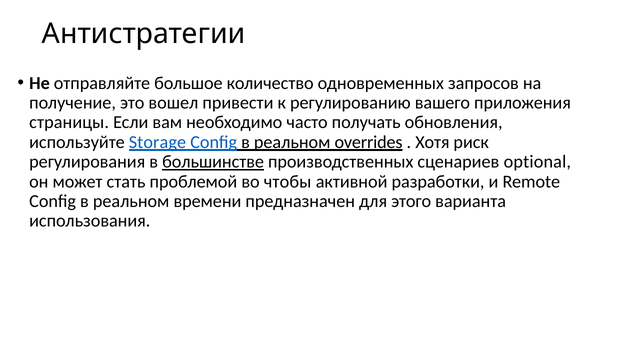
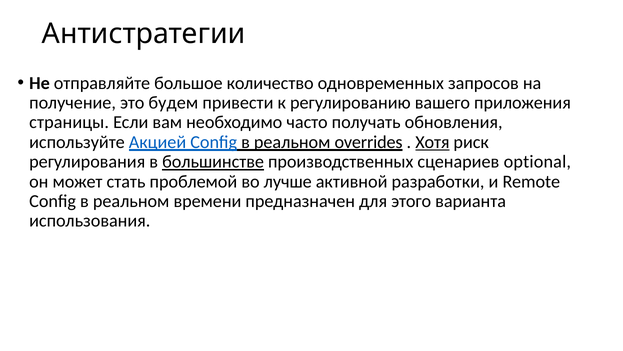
вошел: вошел -> будем
Storage: Storage -> Акцией
Хотя underline: none -> present
чтобы: чтобы -> лучше
